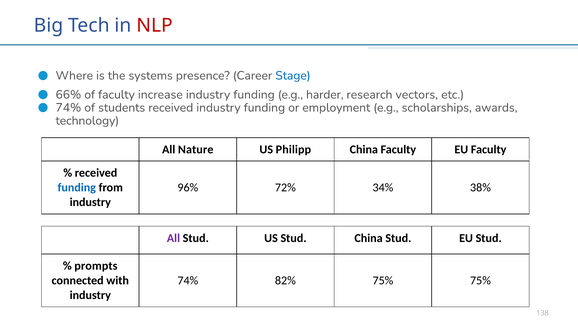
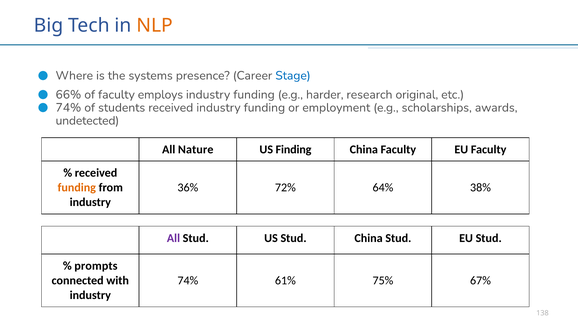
NLP colour: red -> orange
increase: increase -> employs
vectors: vectors -> original
technology: technology -> undetected
Philipp: Philipp -> Finding
funding at (77, 188) colour: blue -> orange
96%: 96% -> 36%
34%: 34% -> 64%
82%: 82% -> 61%
75% 75%: 75% -> 67%
